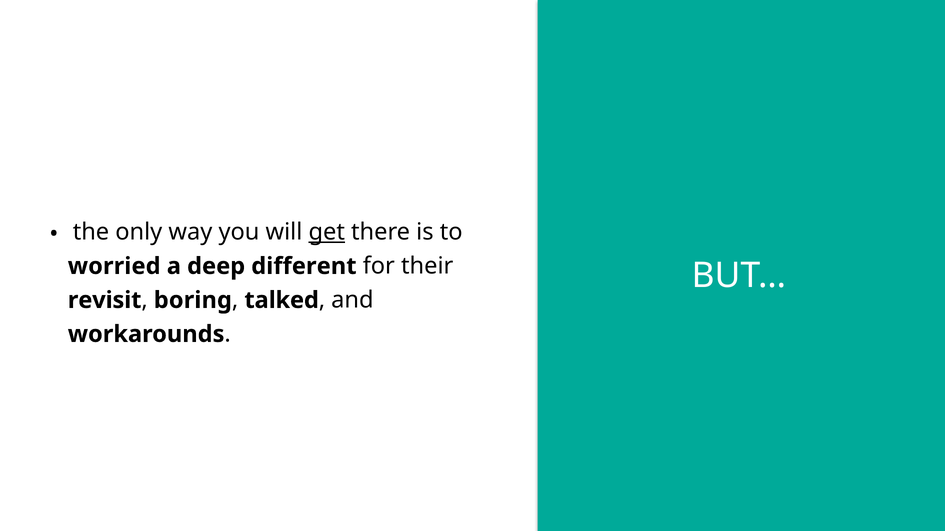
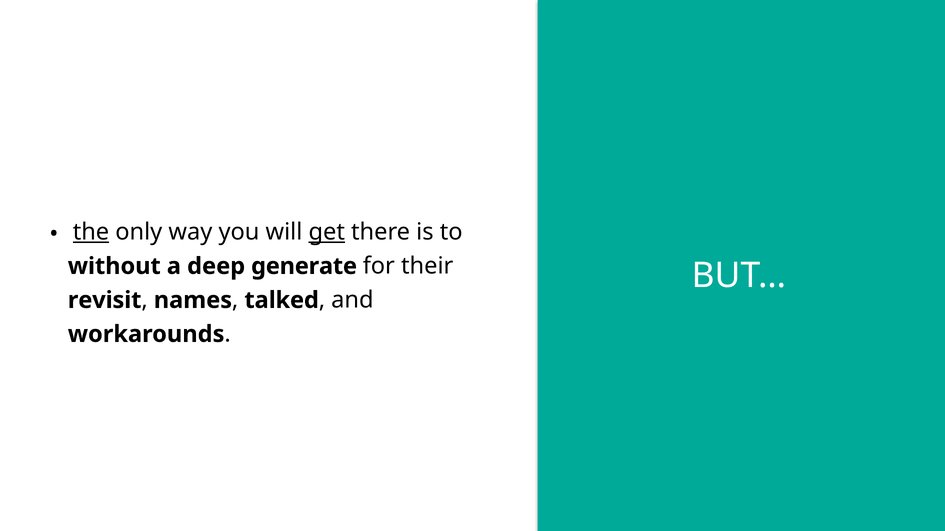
the underline: none -> present
worried: worried -> without
different: different -> generate
boring: boring -> names
